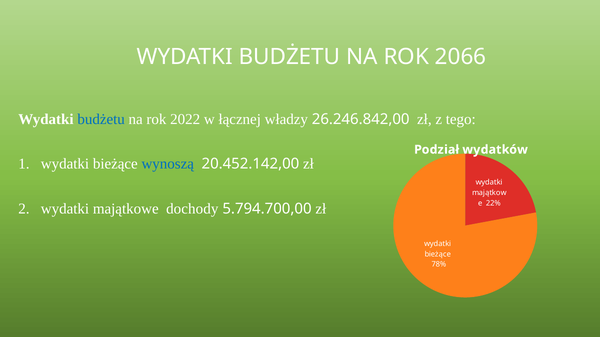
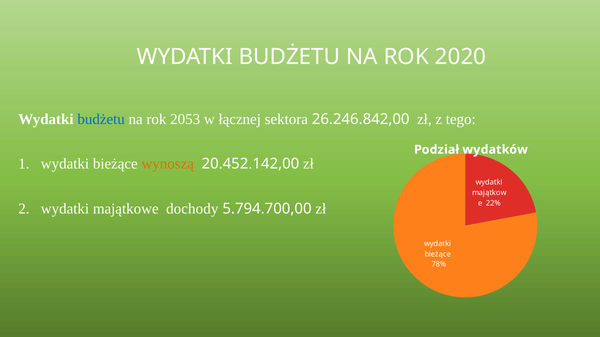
2066: 2066 -> 2020
2022: 2022 -> 2053
władzy: władzy -> sektora
wynoszą colour: blue -> orange
